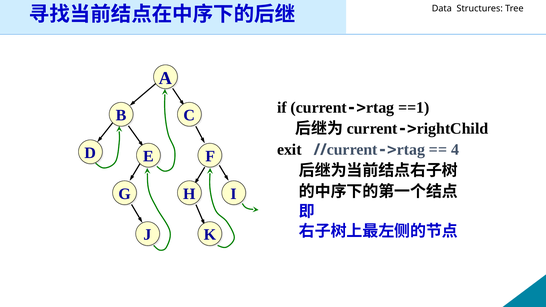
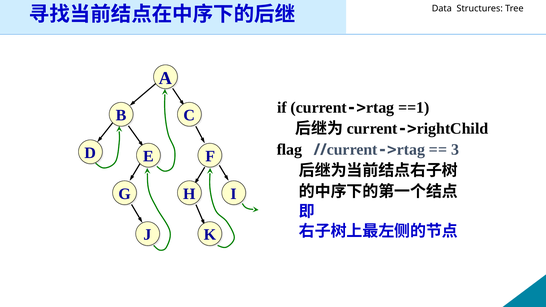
exit: exit -> flag
4: 4 -> 3
